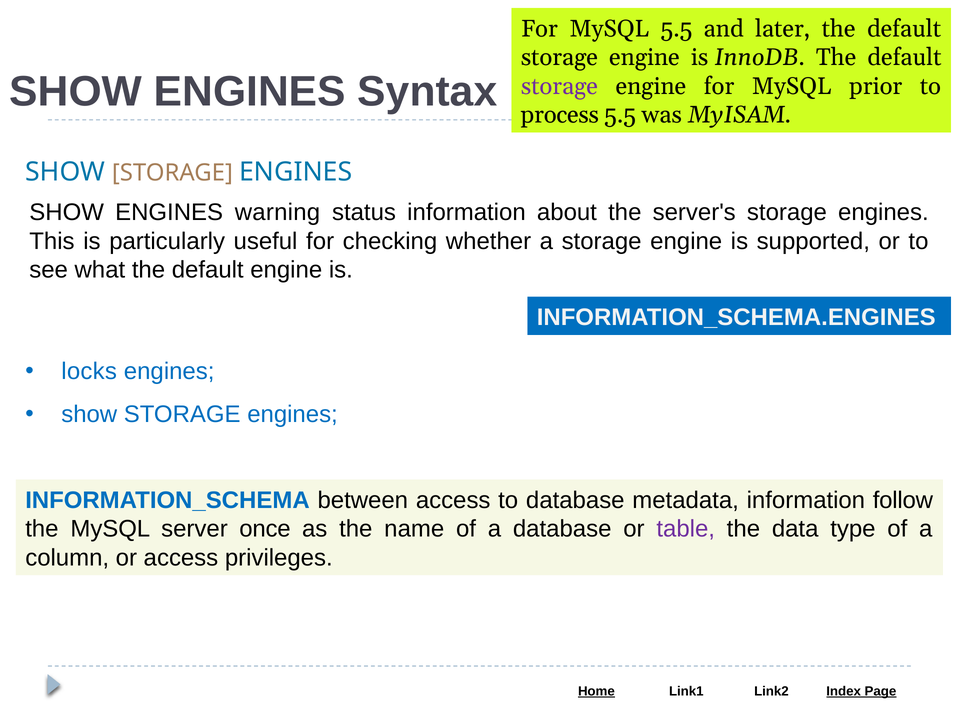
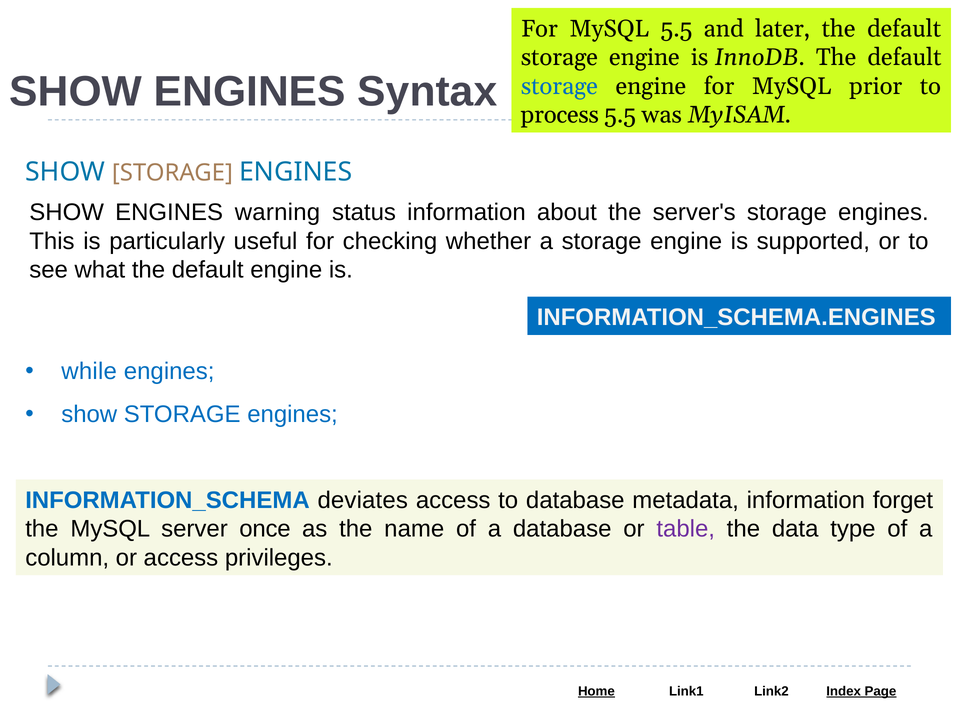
storage at (559, 86) colour: purple -> blue
locks: locks -> while
between: between -> deviates
follow: follow -> forget
